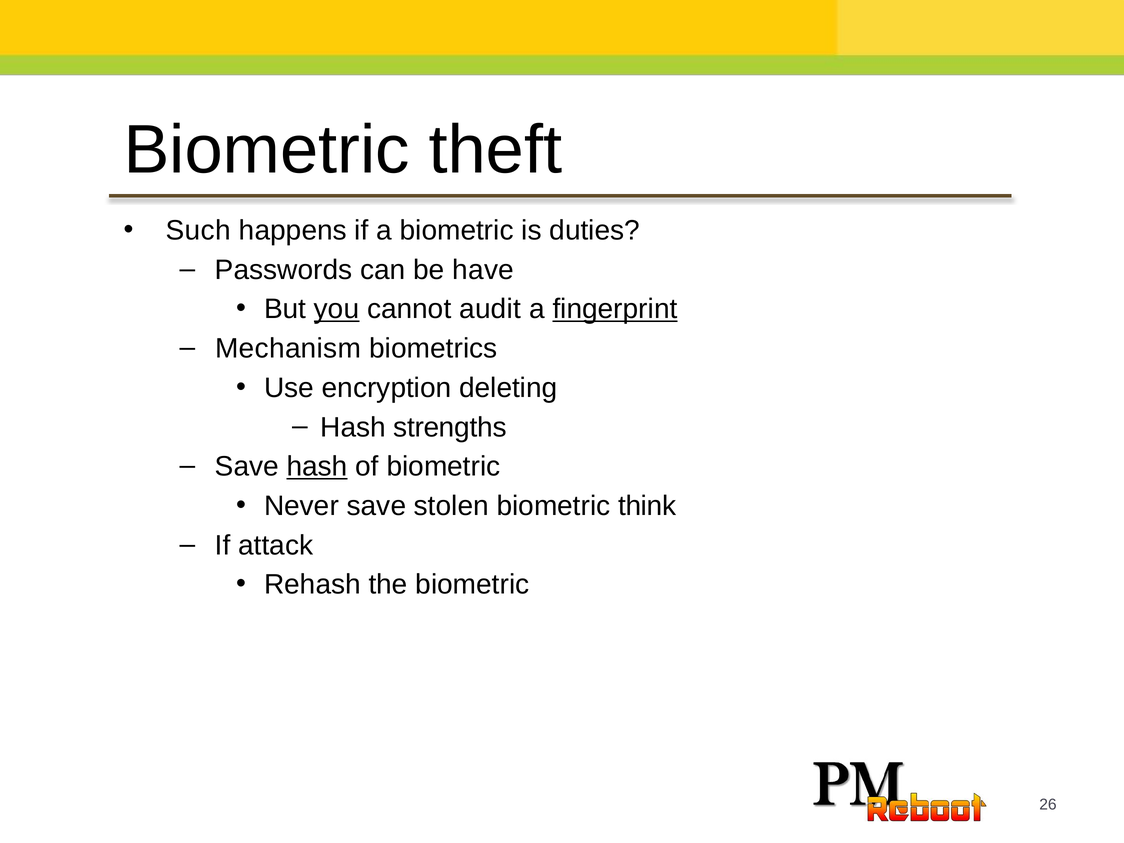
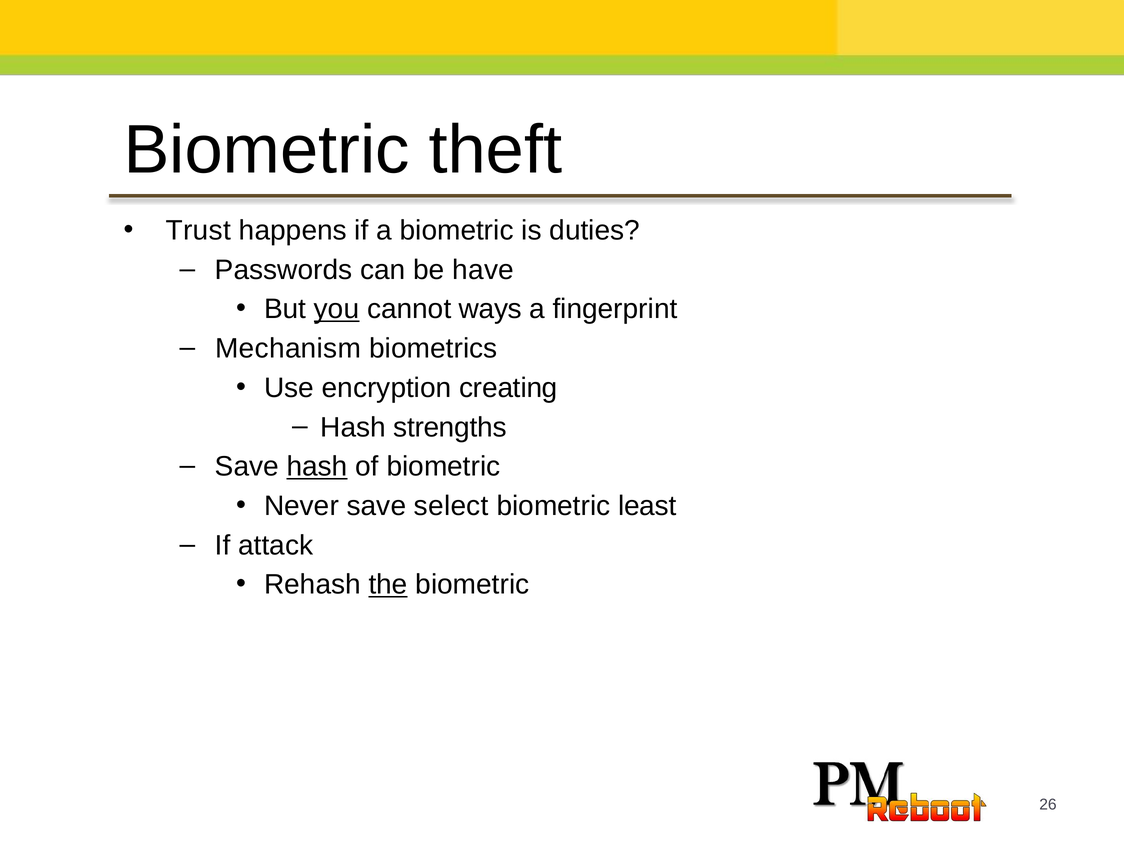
Such: Such -> Trust
audit: audit -> ways
fingerprint underline: present -> none
deleting: deleting -> creating
stolen: stolen -> select
think: think -> least
the underline: none -> present
